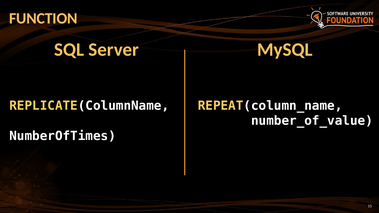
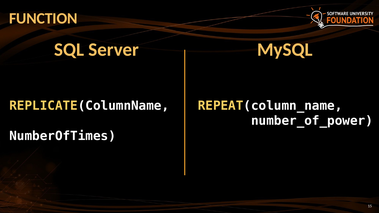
number_of_value: number_of_value -> number_of_power
